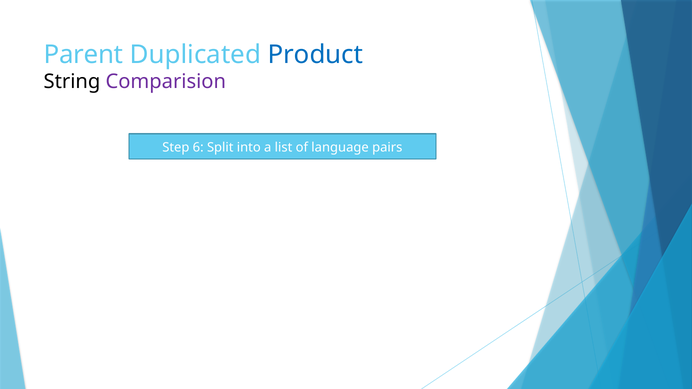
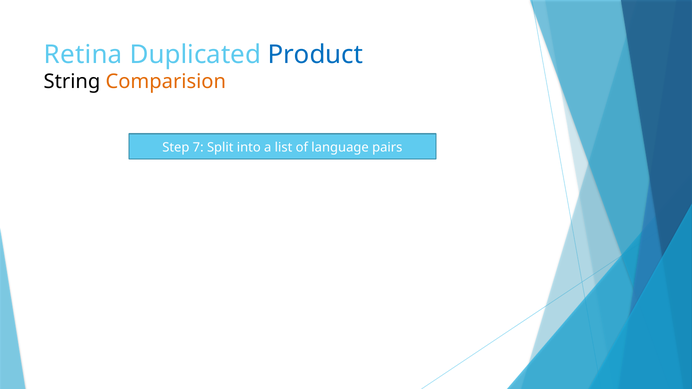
Parent: Parent -> Retina
Comparision colour: purple -> orange
6: 6 -> 7
